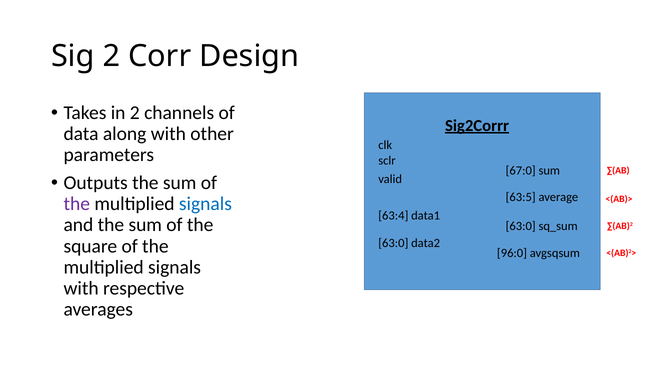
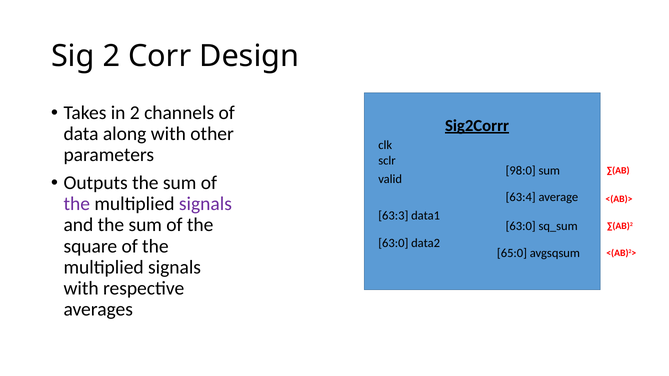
67:0: 67:0 -> 98:0
63:5: 63:5 -> 63:4
signals at (205, 204) colour: blue -> purple
63:4: 63:4 -> 63:3
96:0: 96:0 -> 65:0
